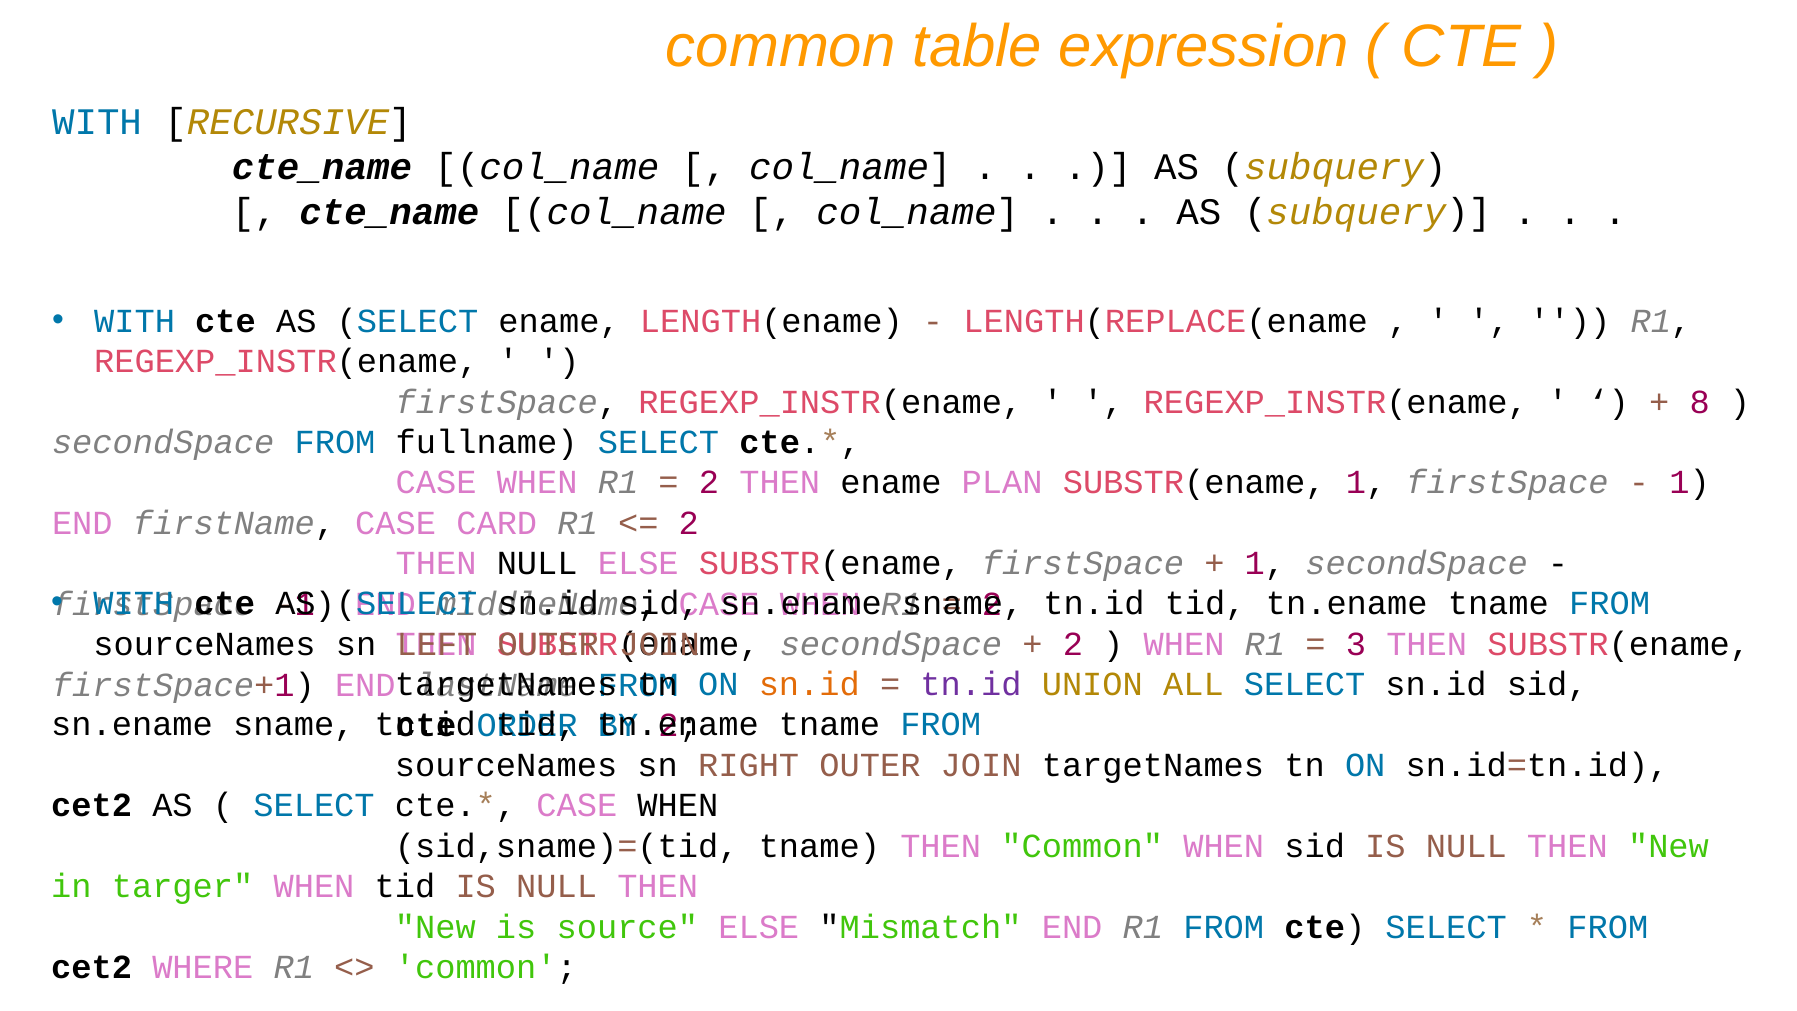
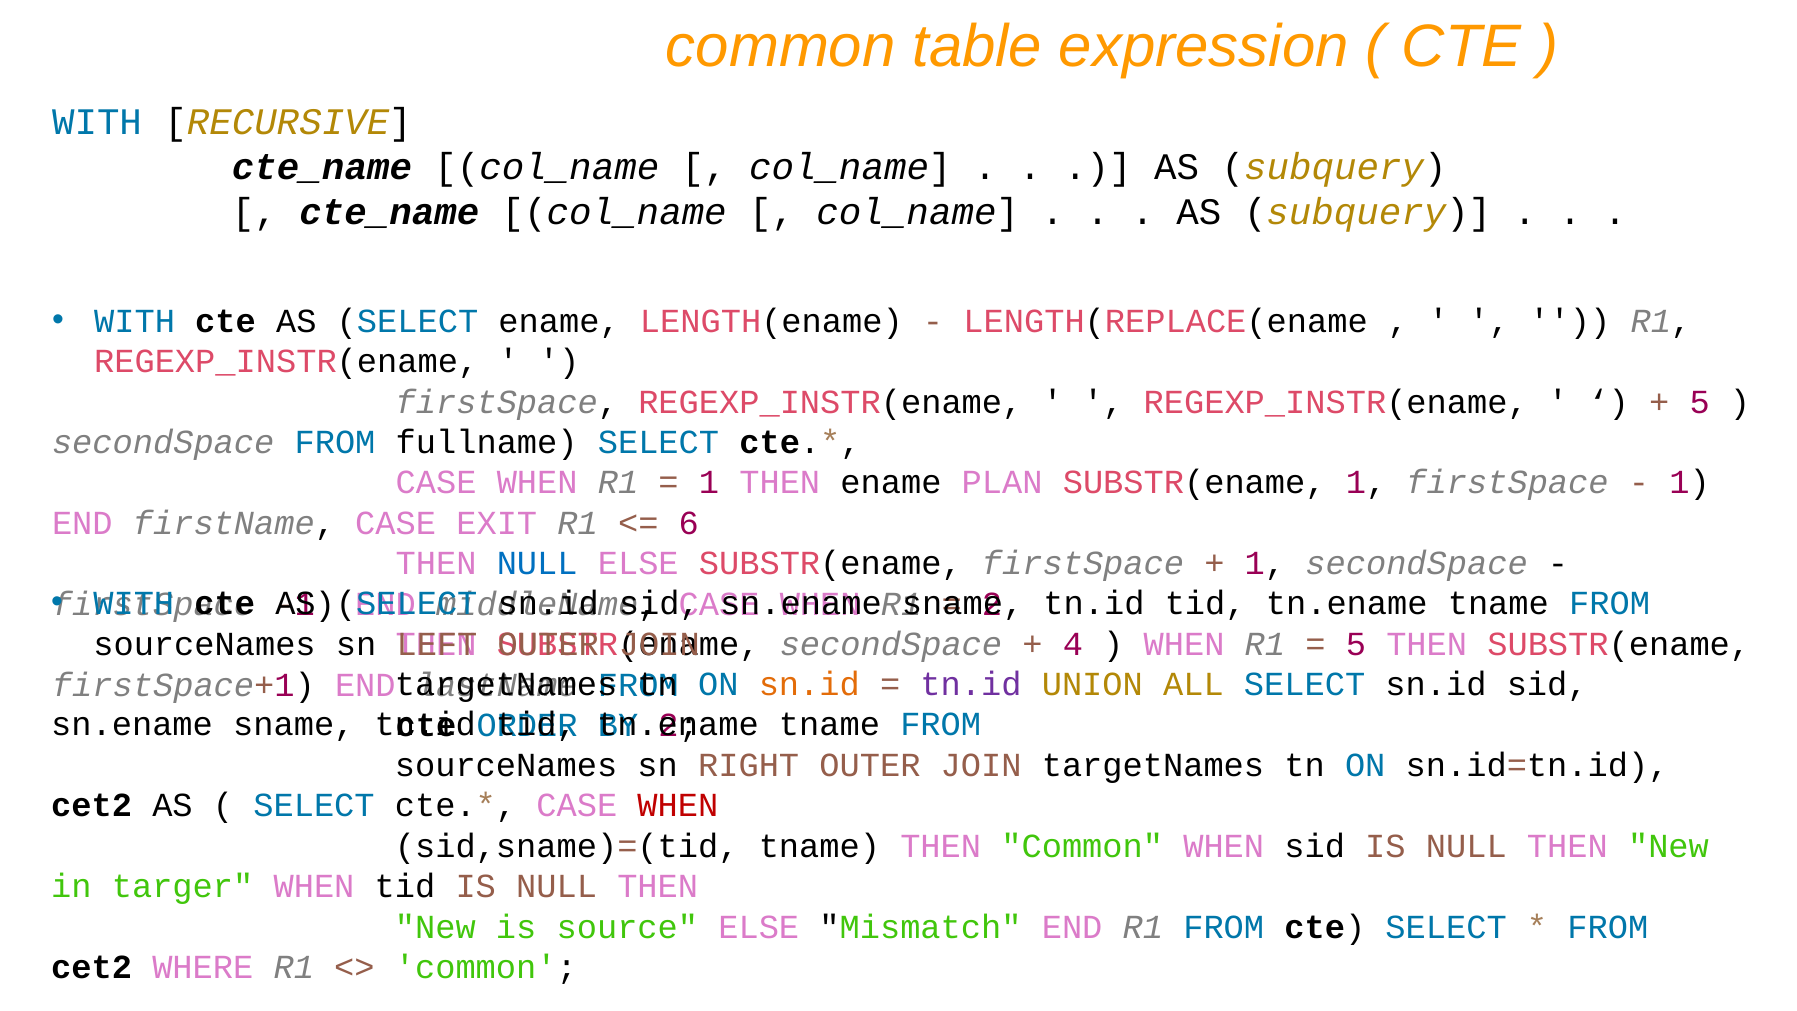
8 at (1700, 402): 8 -> 5
2 at (709, 483): 2 -> 1
CARD: CARD -> EXIT
2 at (689, 523): 2 -> 6
NULL at (537, 564) colour: black -> blue
2 at (1073, 644): 2 -> 4
3 at (1356, 644): 3 -> 5
WHEN at (678, 806) colour: black -> red
